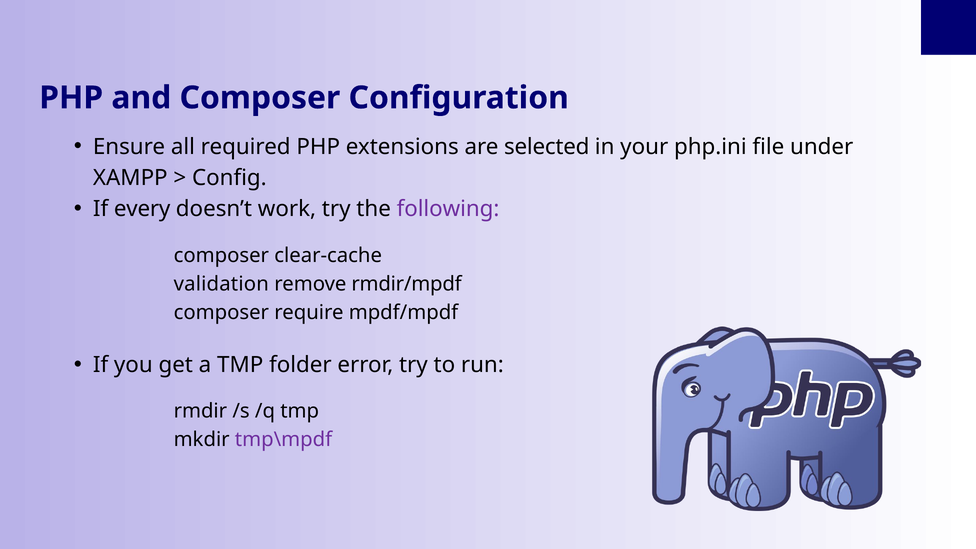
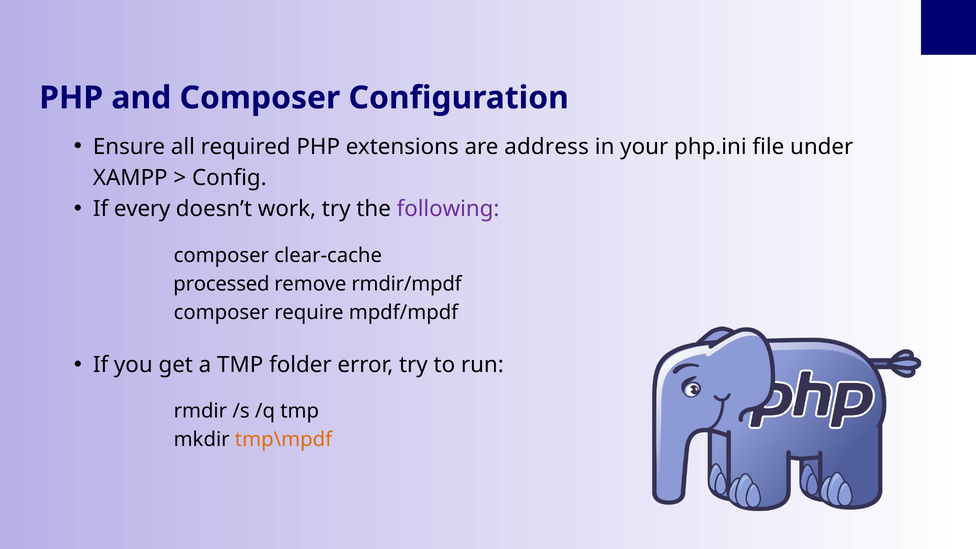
selected: selected -> address
validation: validation -> processed
tmp\mpdf colour: purple -> orange
